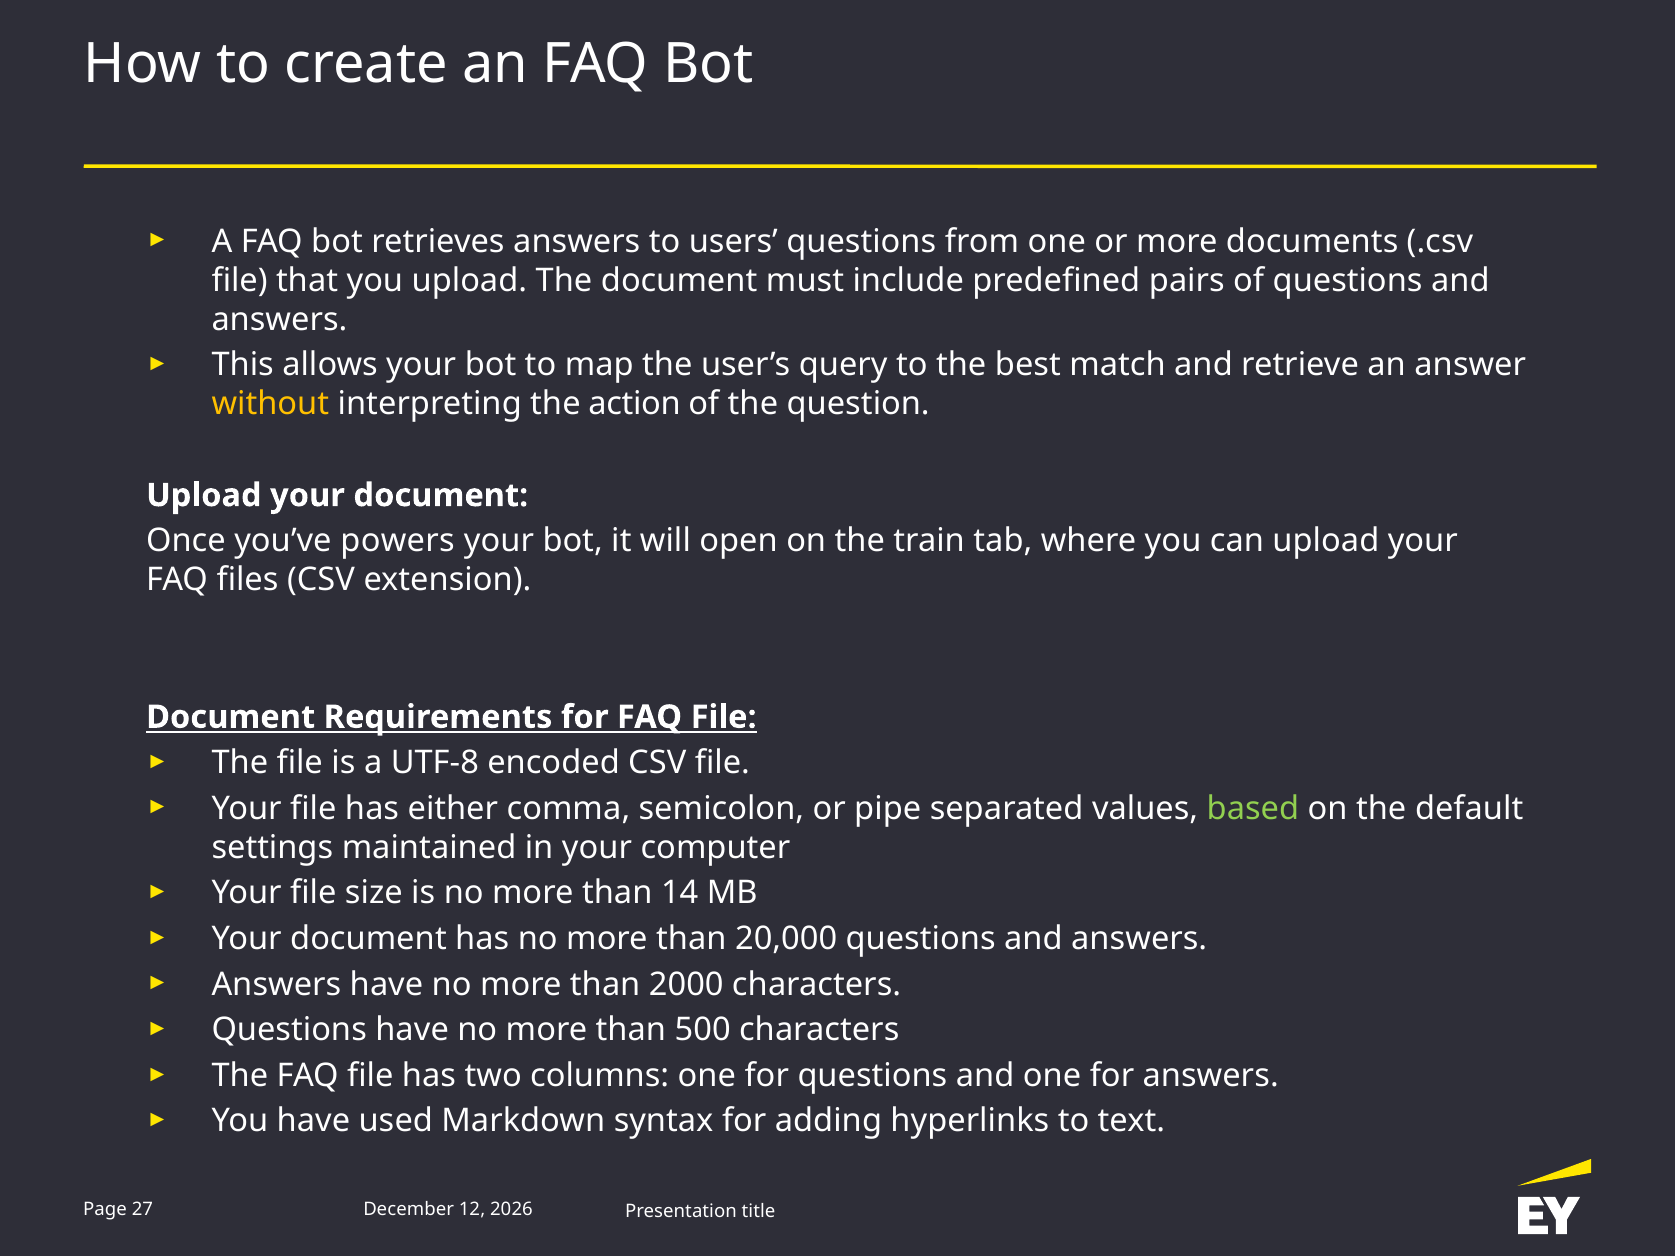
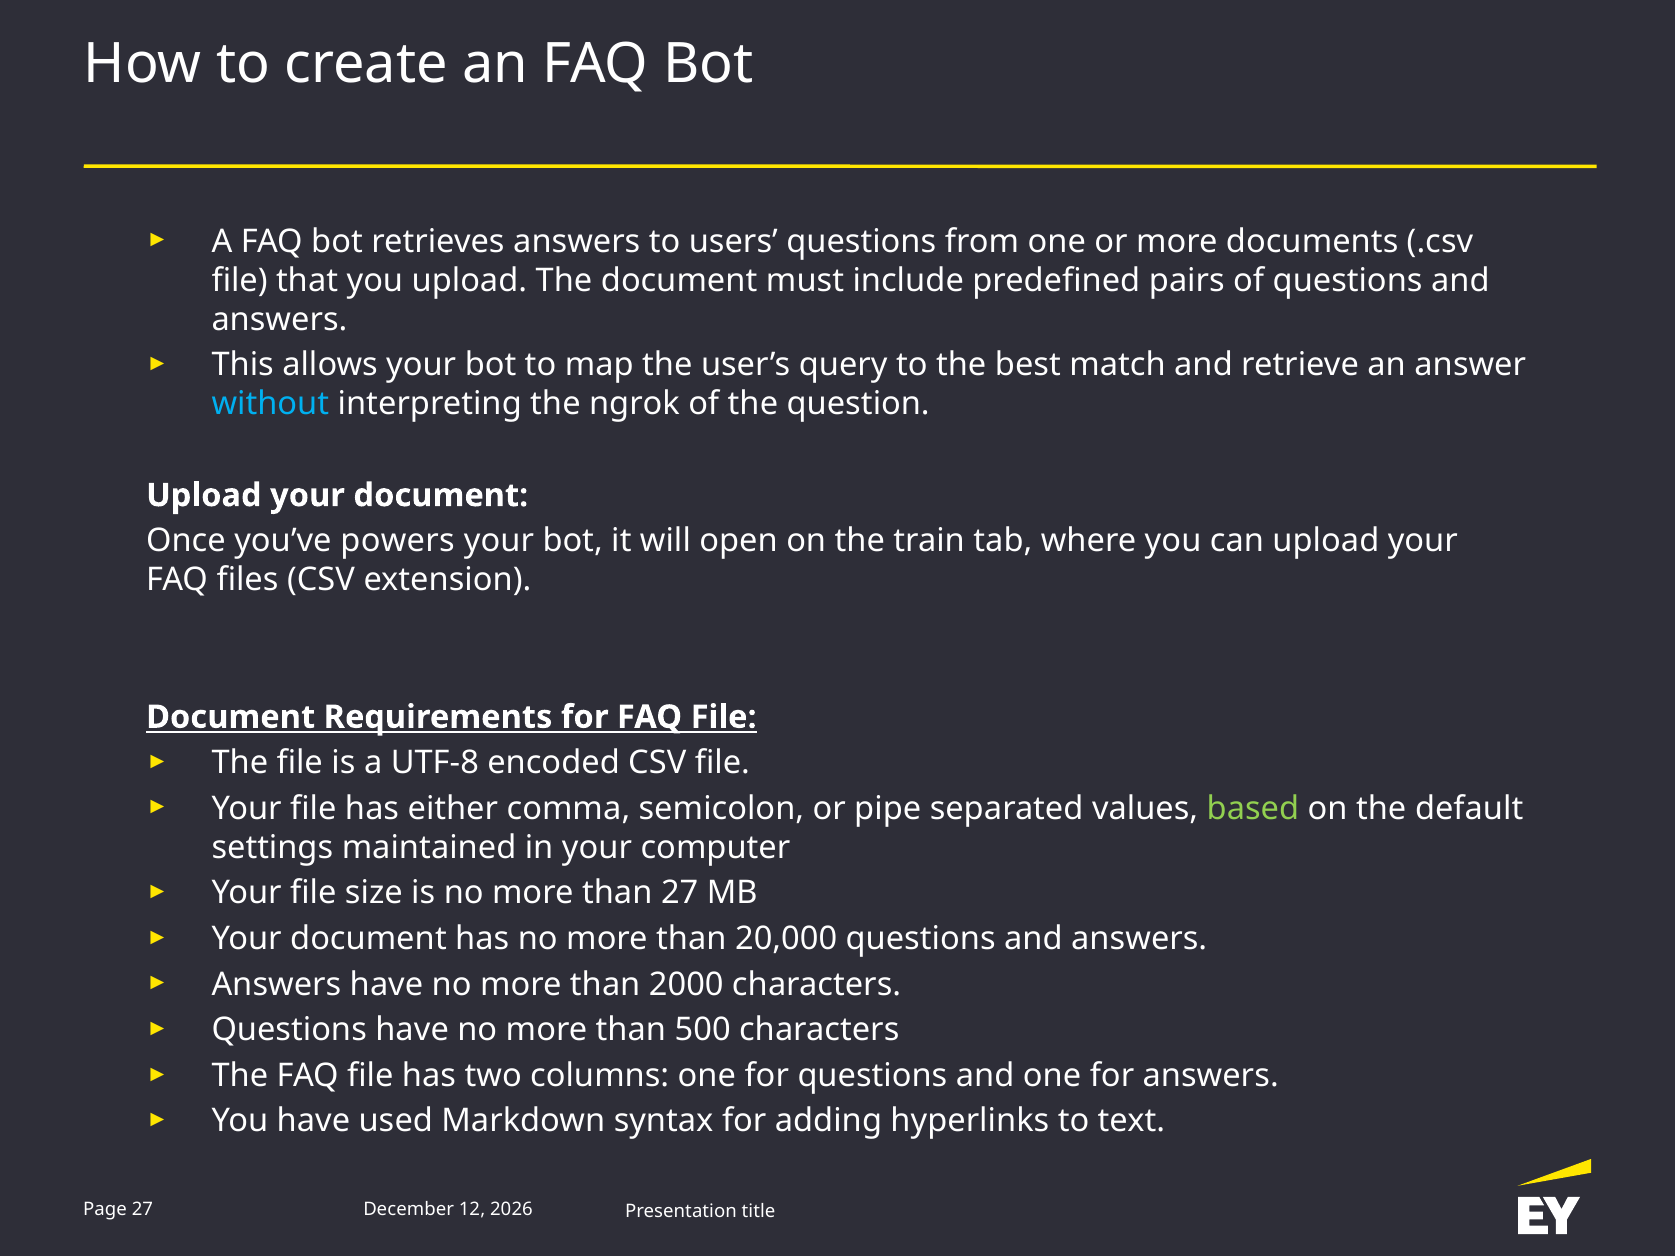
without colour: yellow -> light blue
action: action -> ngrok
than 14: 14 -> 27
